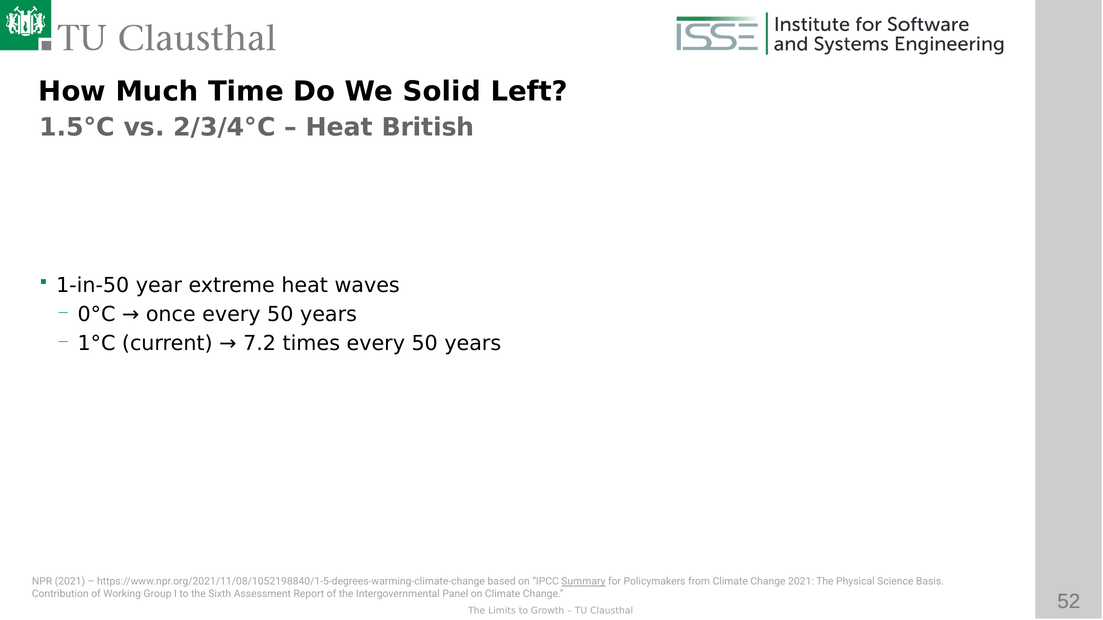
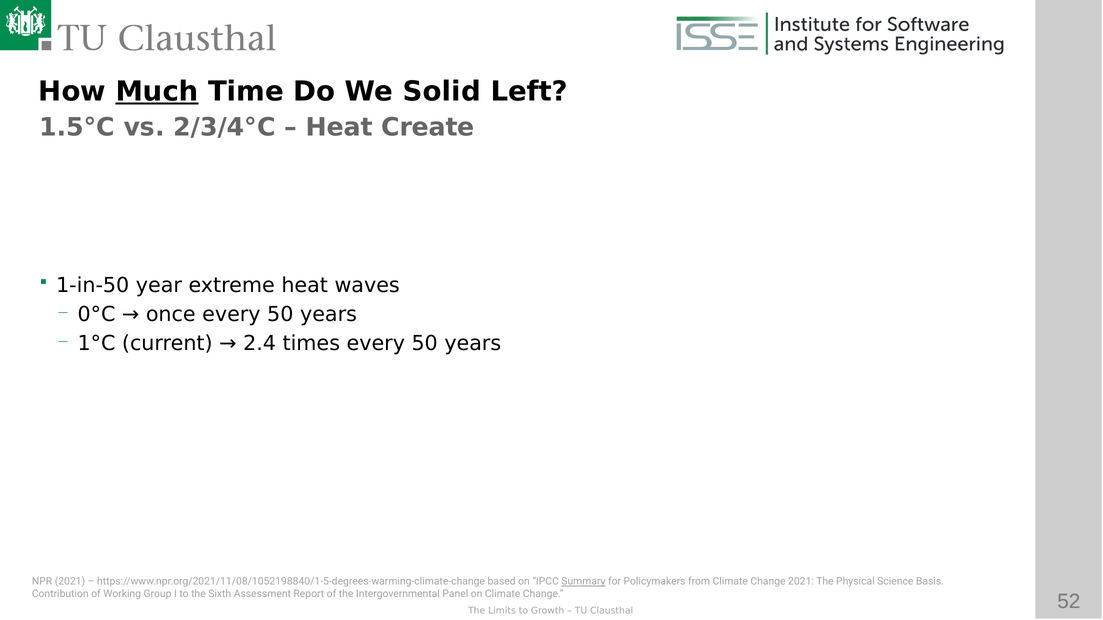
Much underline: none -> present
British: British -> Create
7.2: 7.2 -> 2.4
